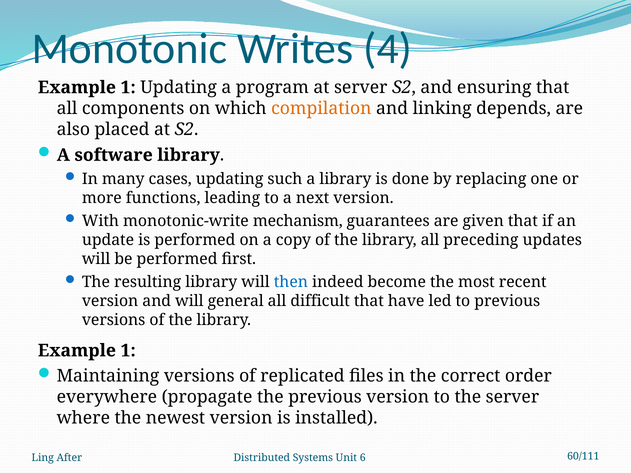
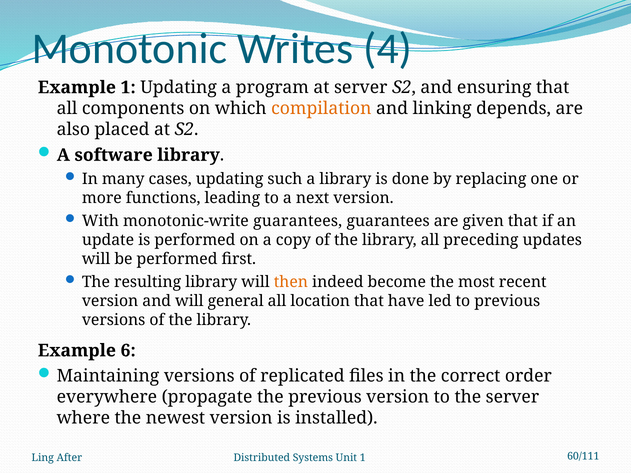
monotonic-write mechanism: mechanism -> guarantees
then colour: blue -> orange
difficult: difficult -> location
1 at (128, 351): 1 -> 6
Unit 6: 6 -> 1
